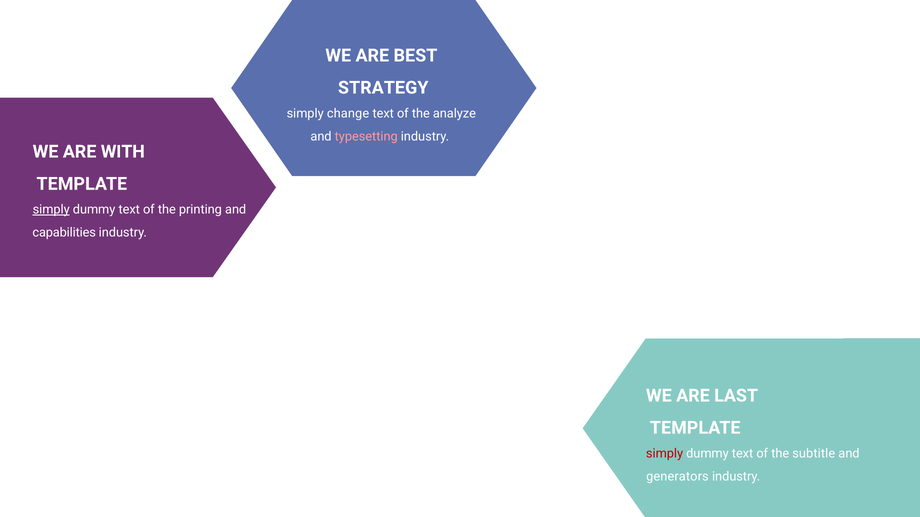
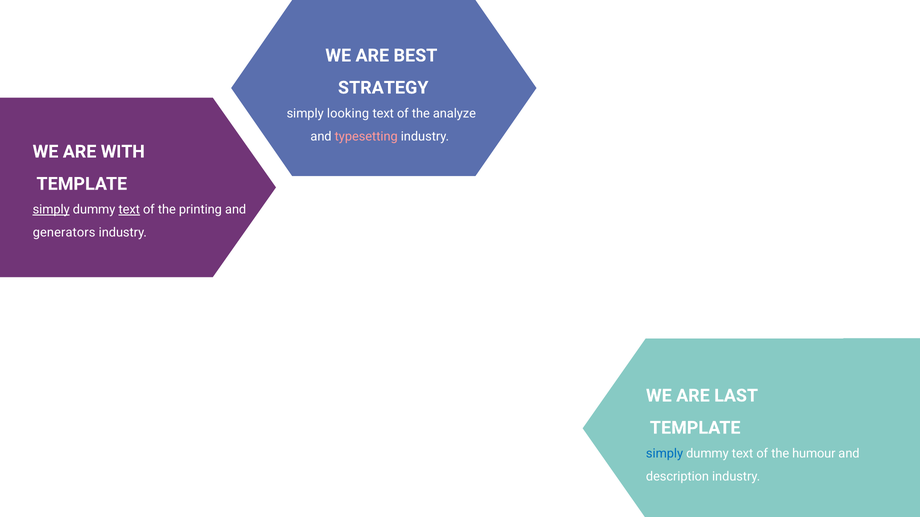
change: change -> looking
text at (129, 210) underline: none -> present
capabilities: capabilities -> generators
simply at (665, 454) colour: red -> blue
subtitle: subtitle -> humour
generators: generators -> description
